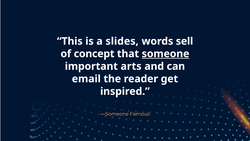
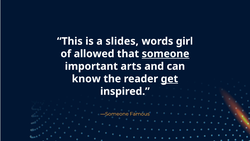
sell: sell -> girl
concept: concept -> allowed
email: email -> know
get underline: none -> present
